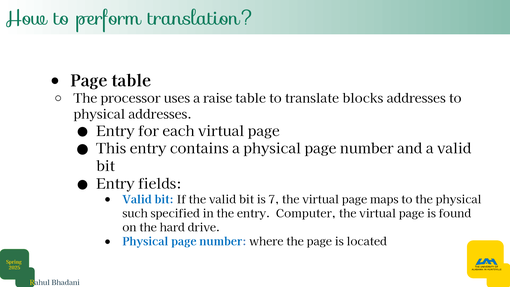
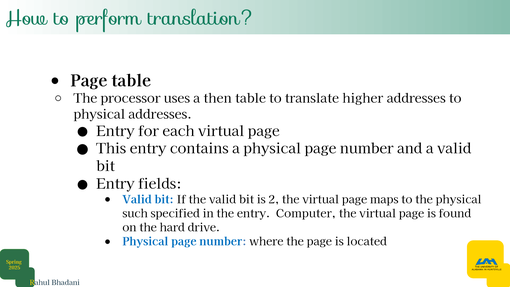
raise: raise -> then
blocks: blocks -> higher
7: 7 -> 2
